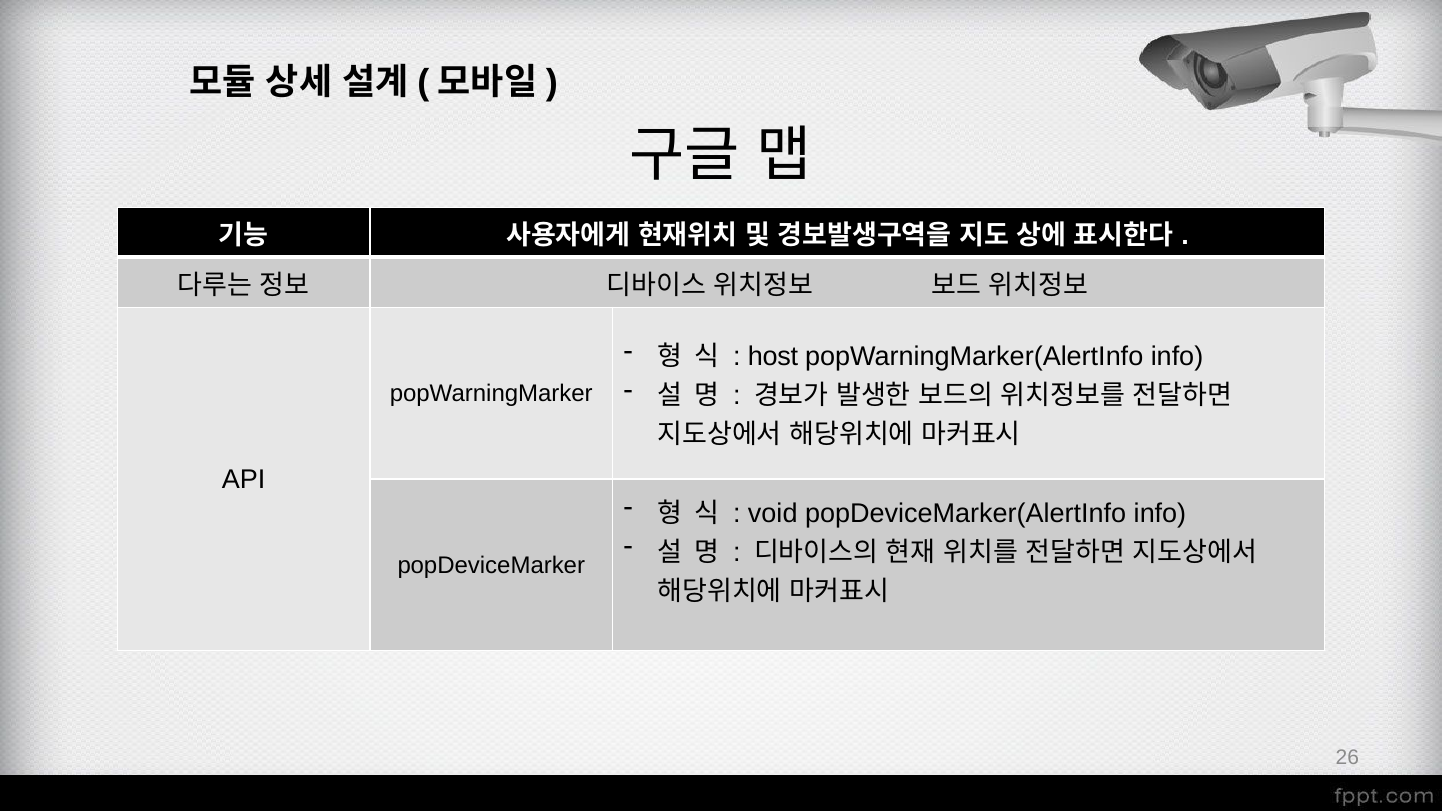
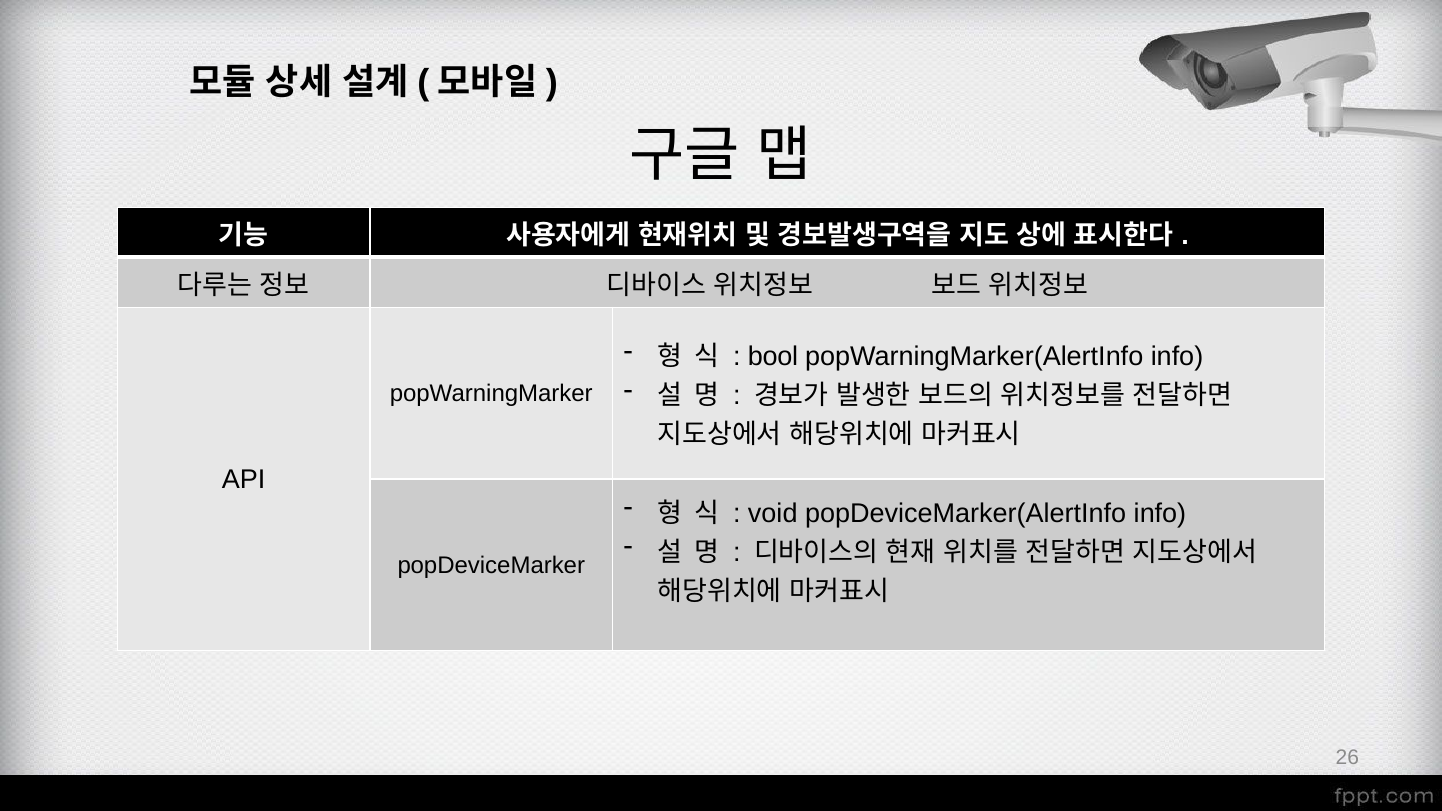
host: host -> bool
